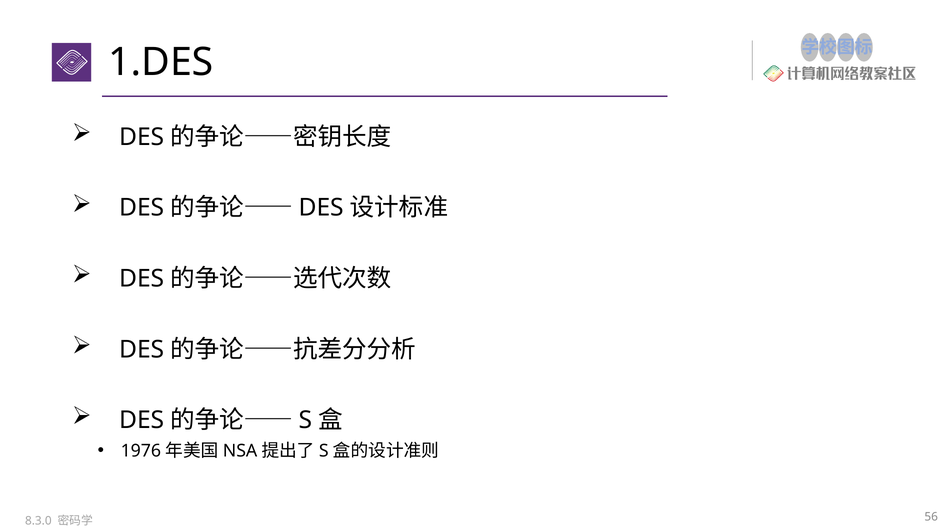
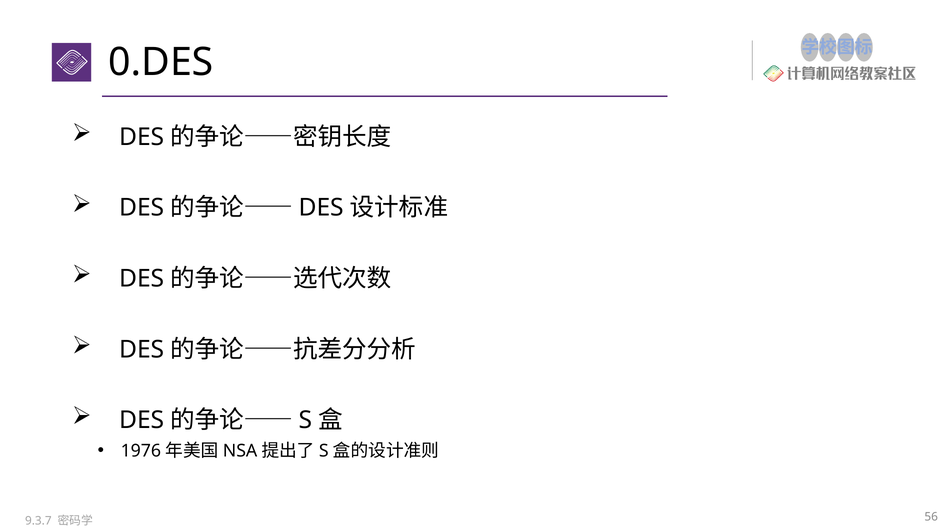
1.DES: 1.DES -> 0.DES
8.3.0: 8.3.0 -> 9.3.7
